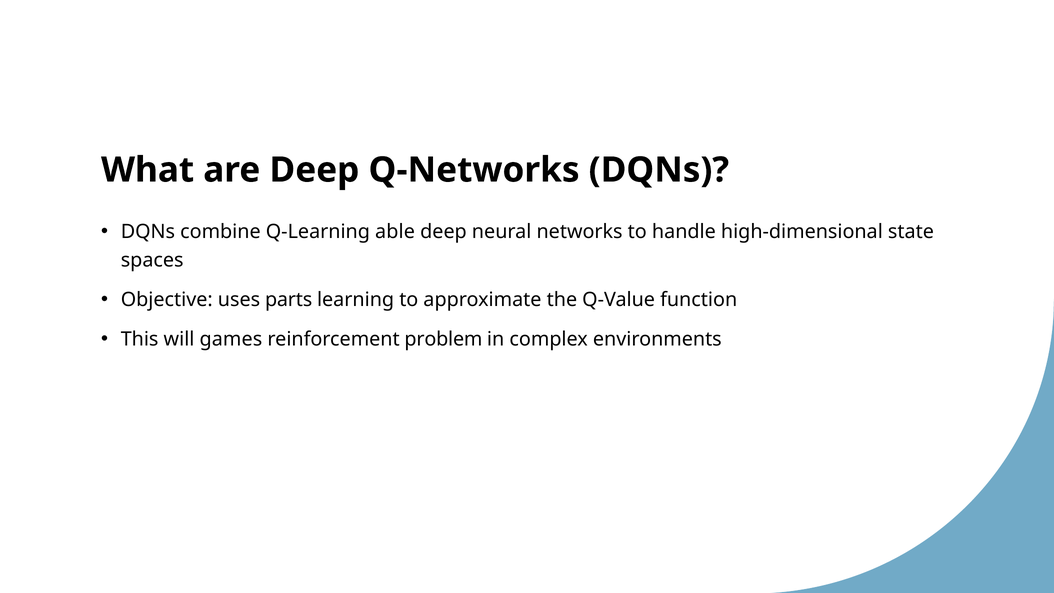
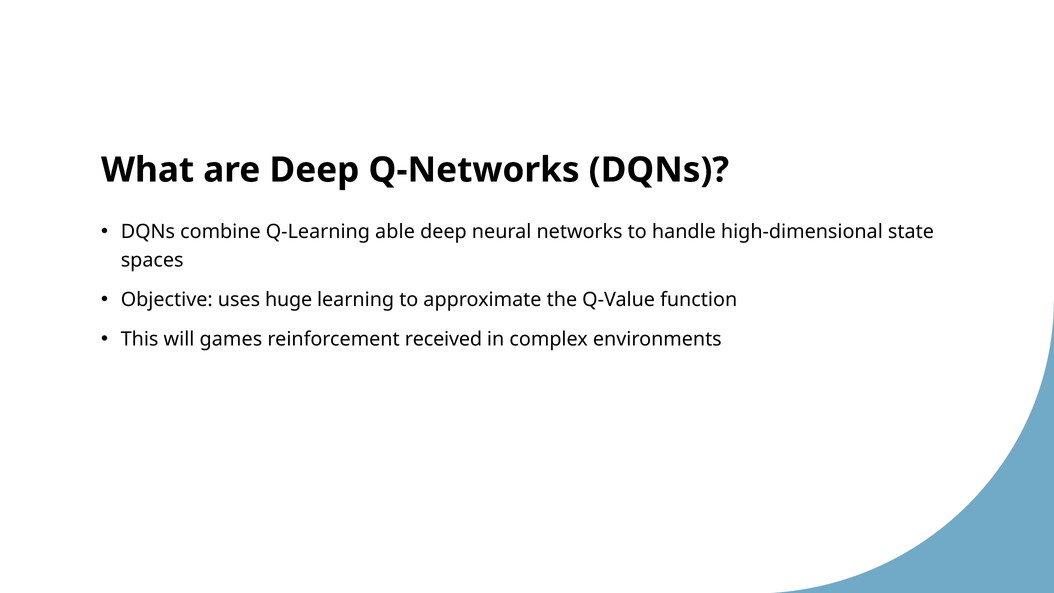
parts: parts -> huge
problem: problem -> received
